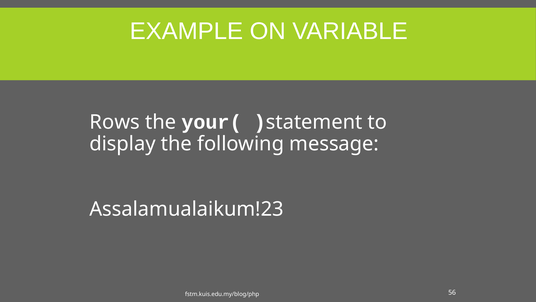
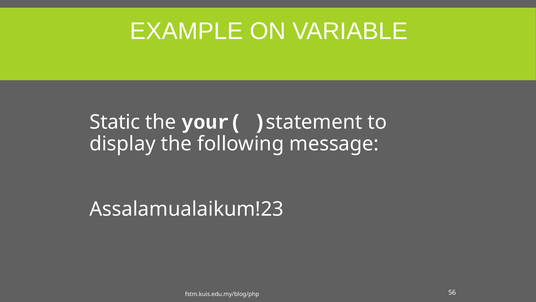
Rows: Rows -> Static
